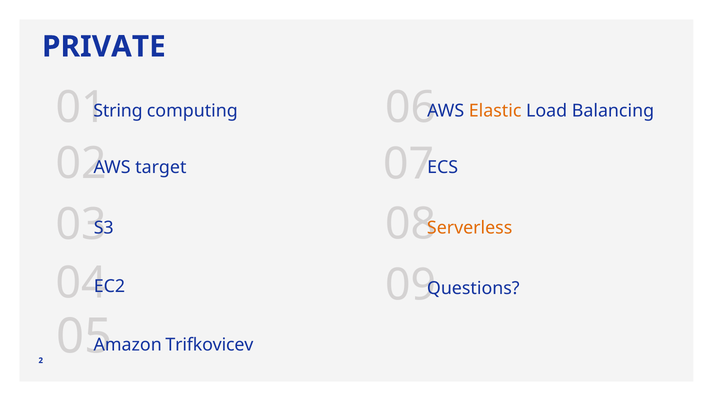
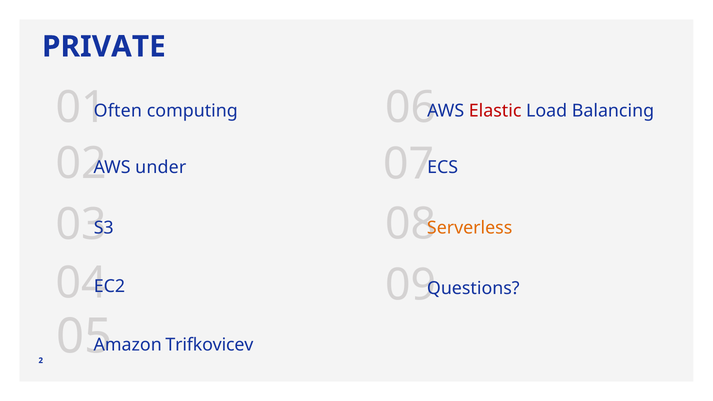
String: String -> Often
Elastic colour: orange -> red
target: target -> under
